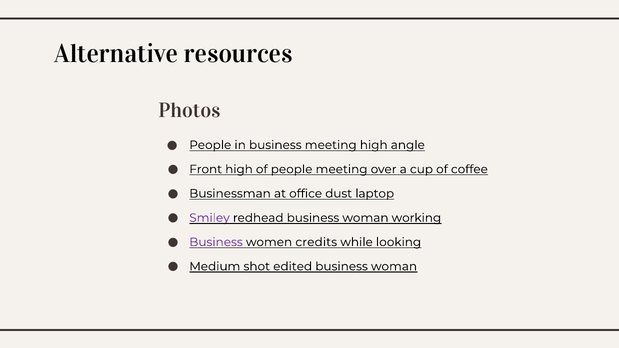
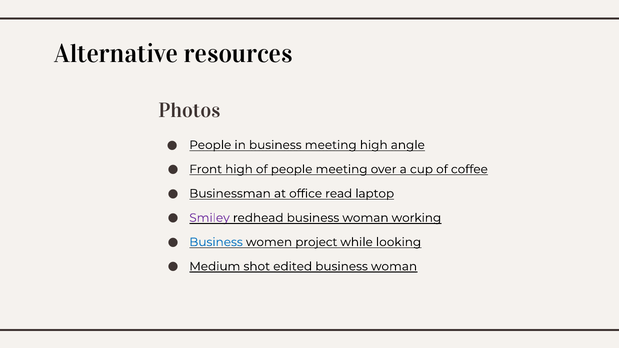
dust: dust -> read
Business at (216, 242) colour: purple -> blue
credits: credits -> project
